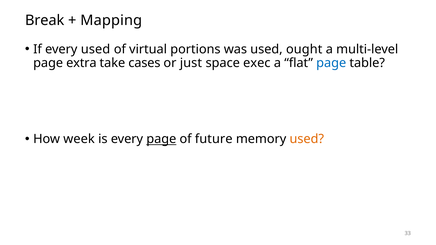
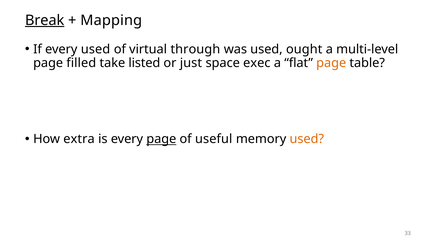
Break underline: none -> present
portions: portions -> through
extra: extra -> filled
cases: cases -> listed
page at (331, 63) colour: blue -> orange
week: week -> extra
future: future -> useful
